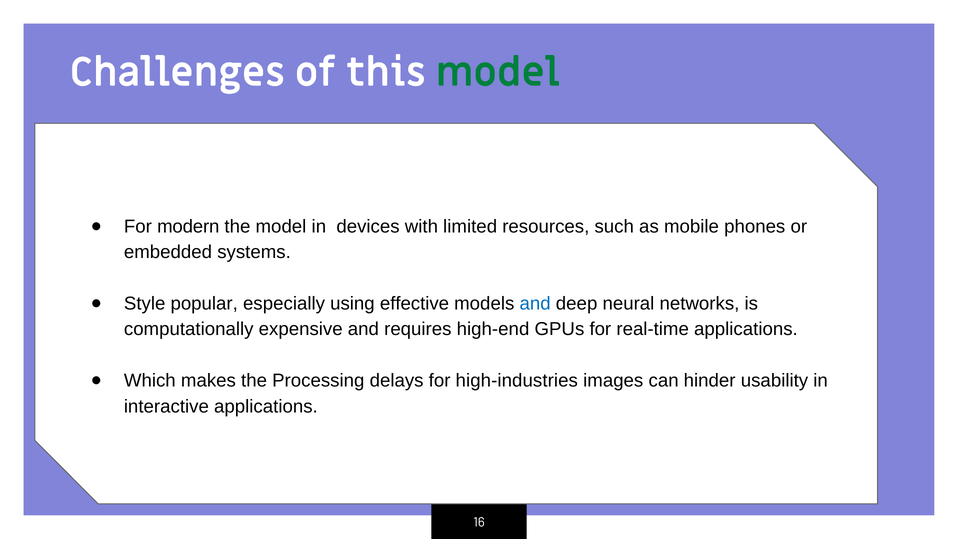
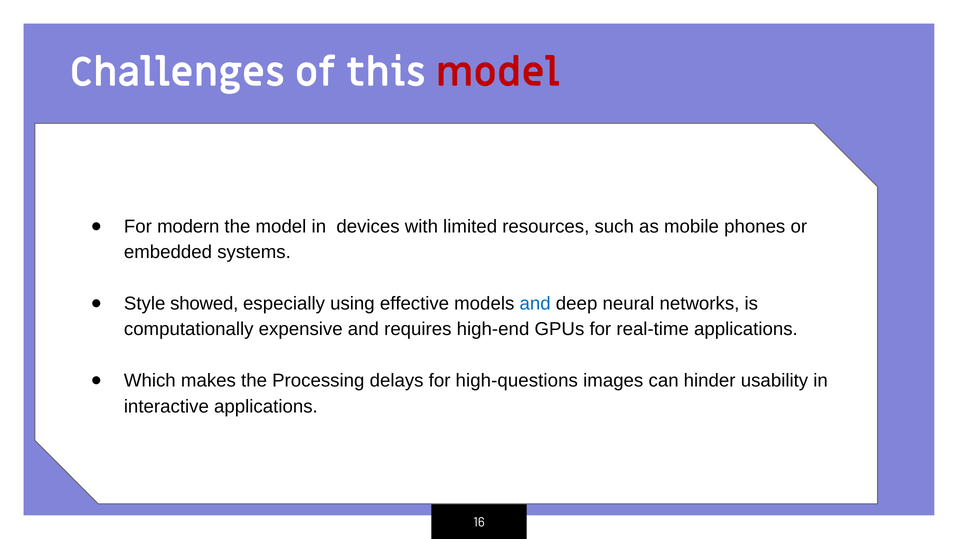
model at (498, 72) colour: green -> red
popular: popular -> showed
high-industries: high-industries -> high-questions
